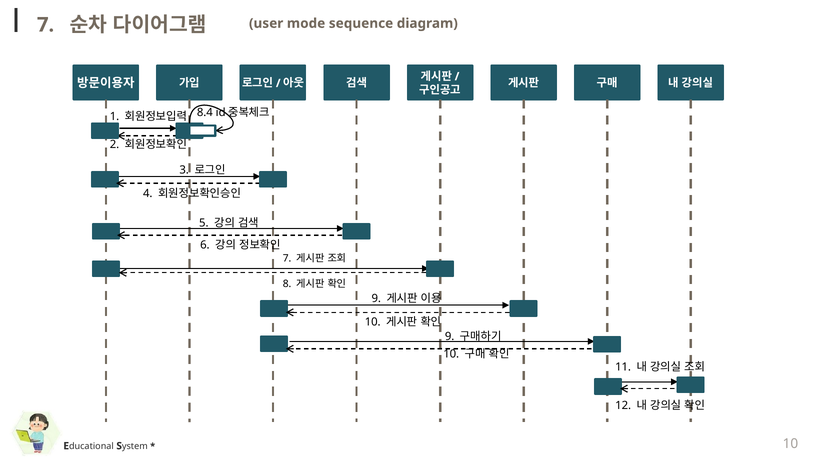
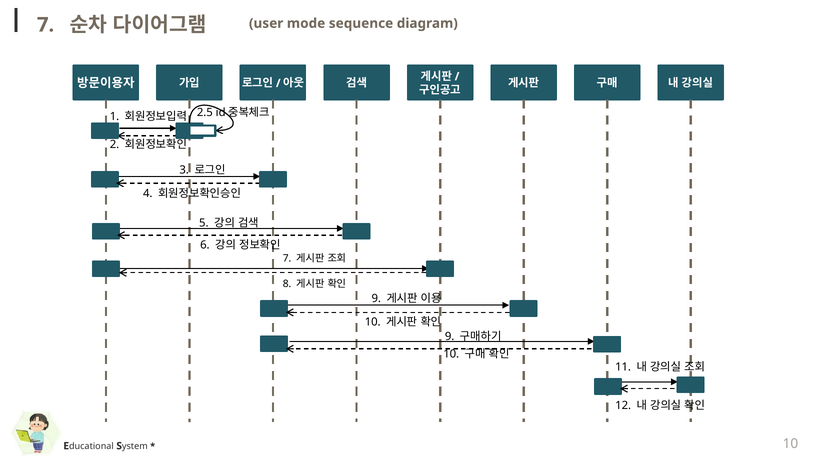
8.4: 8.4 -> 2.5
